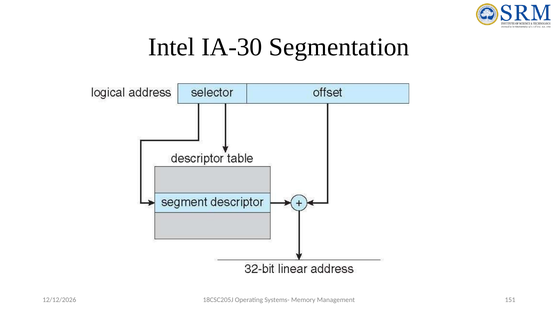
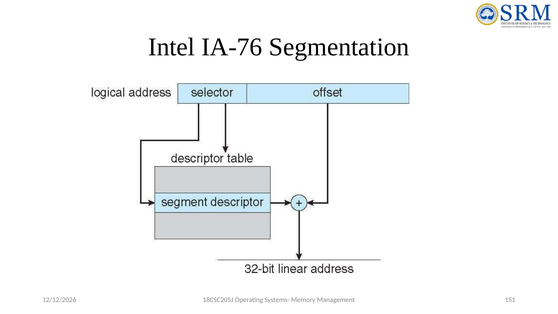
IA-30: IA-30 -> IA-76
